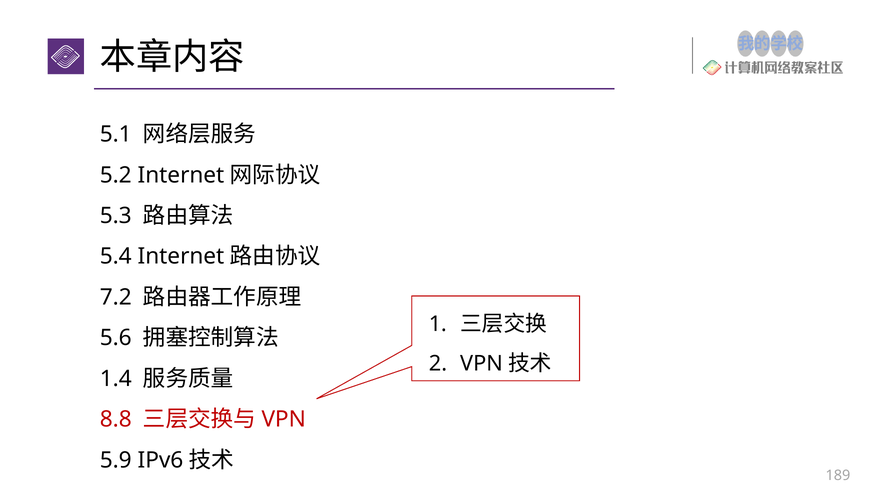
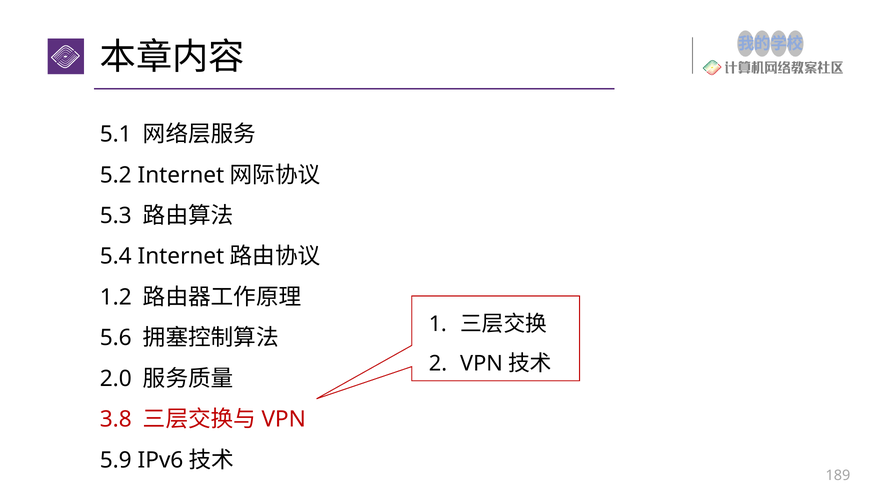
7.2: 7.2 -> 1.2
1.4: 1.4 -> 2.0
8.8: 8.8 -> 3.8
